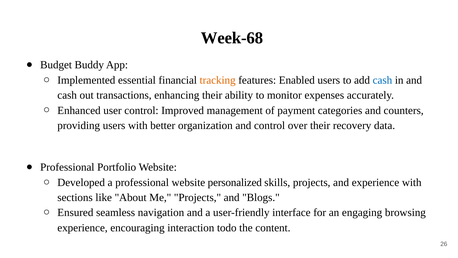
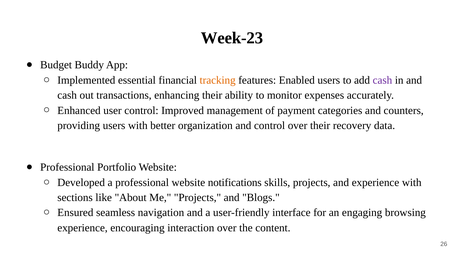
Week-68: Week-68 -> Week-23
cash at (382, 80) colour: blue -> purple
personalized: personalized -> notifications
interaction todo: todo -> over
